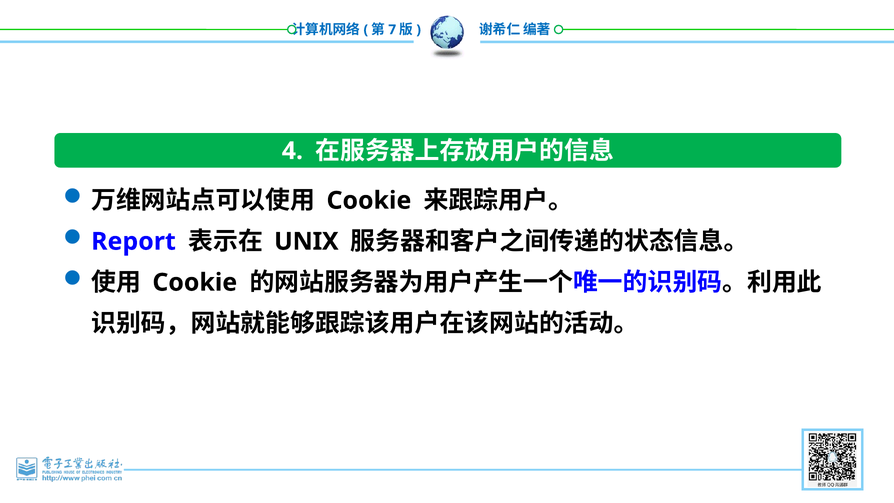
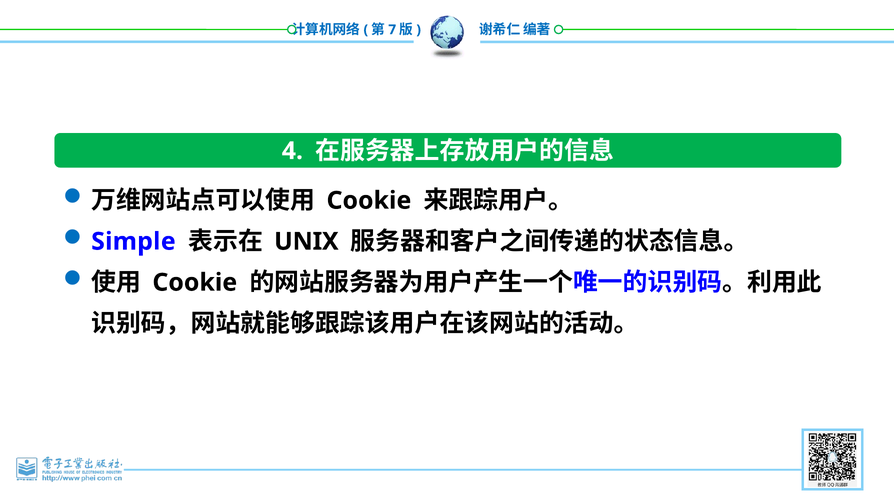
Report: Report -> Simple
